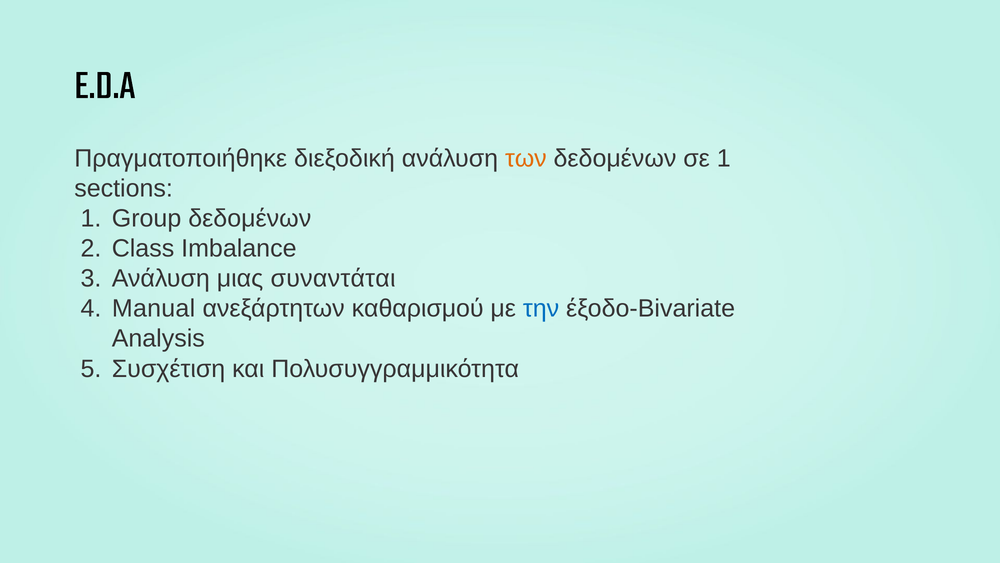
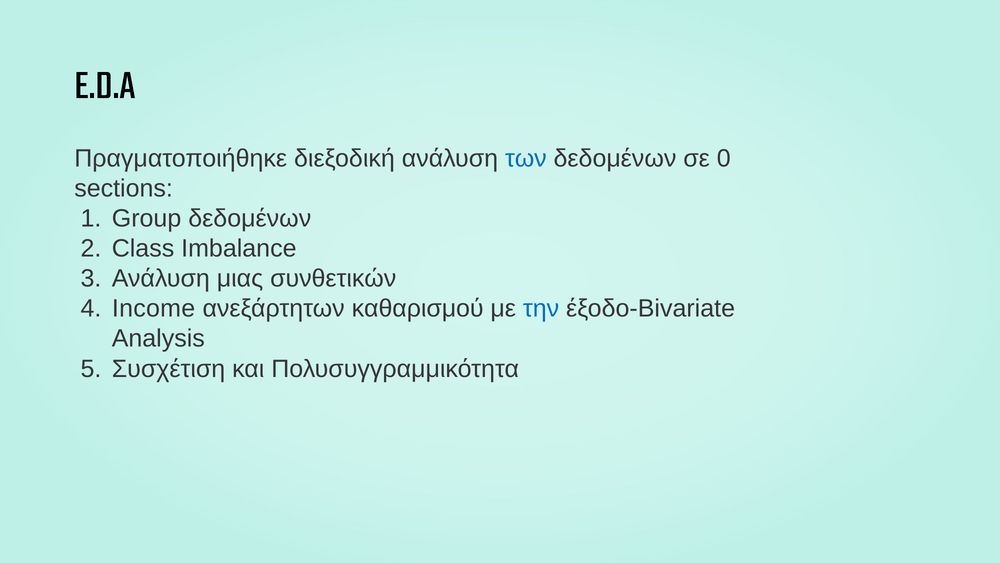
των colour: orange -> blue
σε 1: 1 -> 0
συναντάται: συναντάται -> συνθετικών
Manual: Manual -> Income
